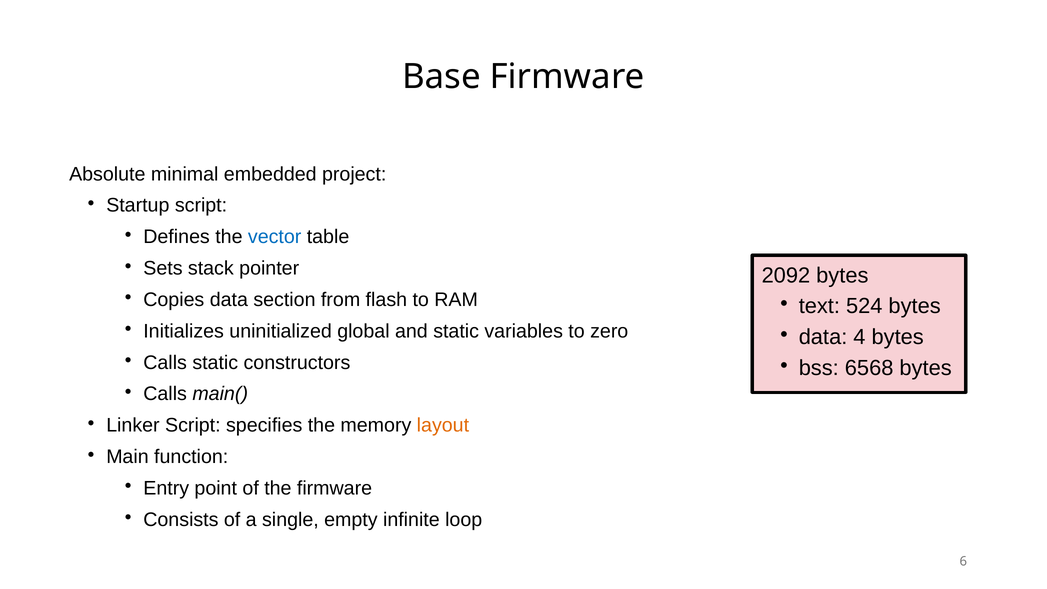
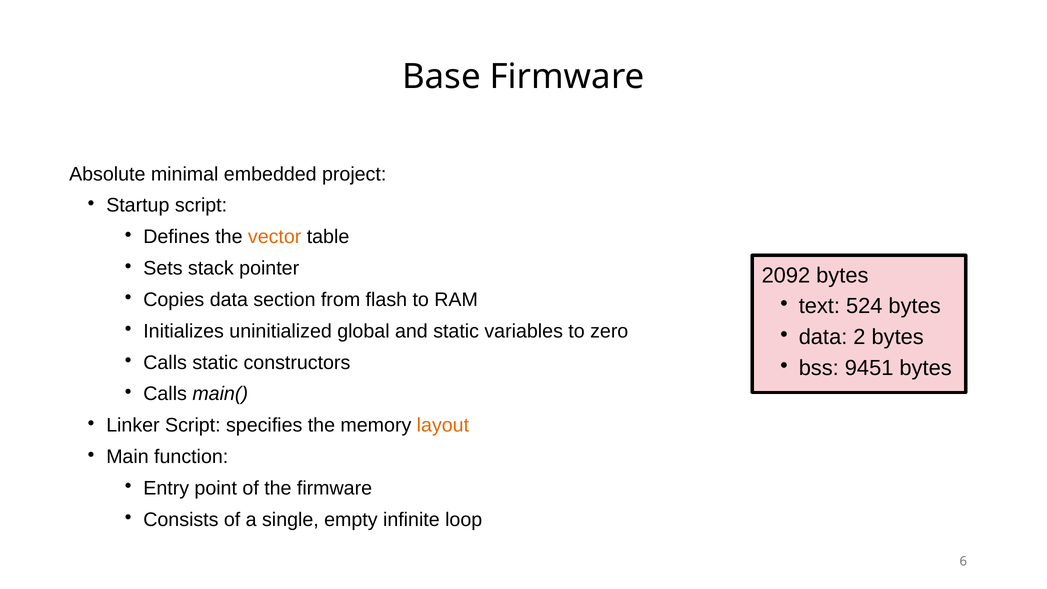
vector colour: blue -> orange
4: 4 -> 2
6568: 6568 -> 9451
